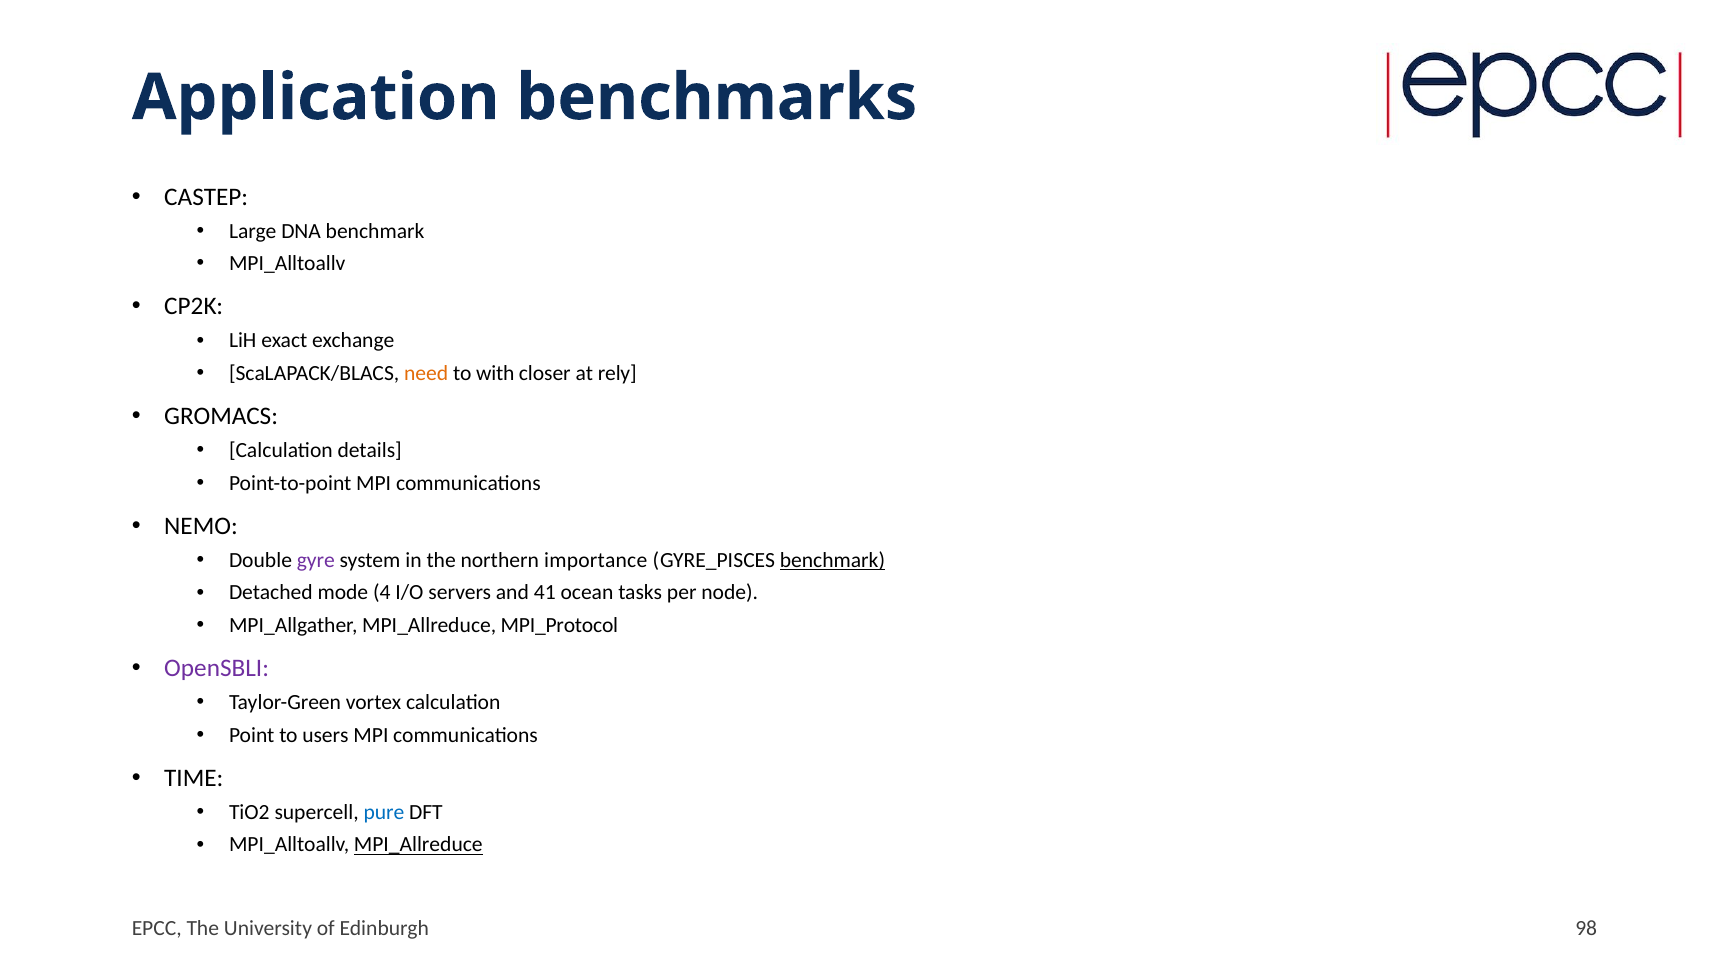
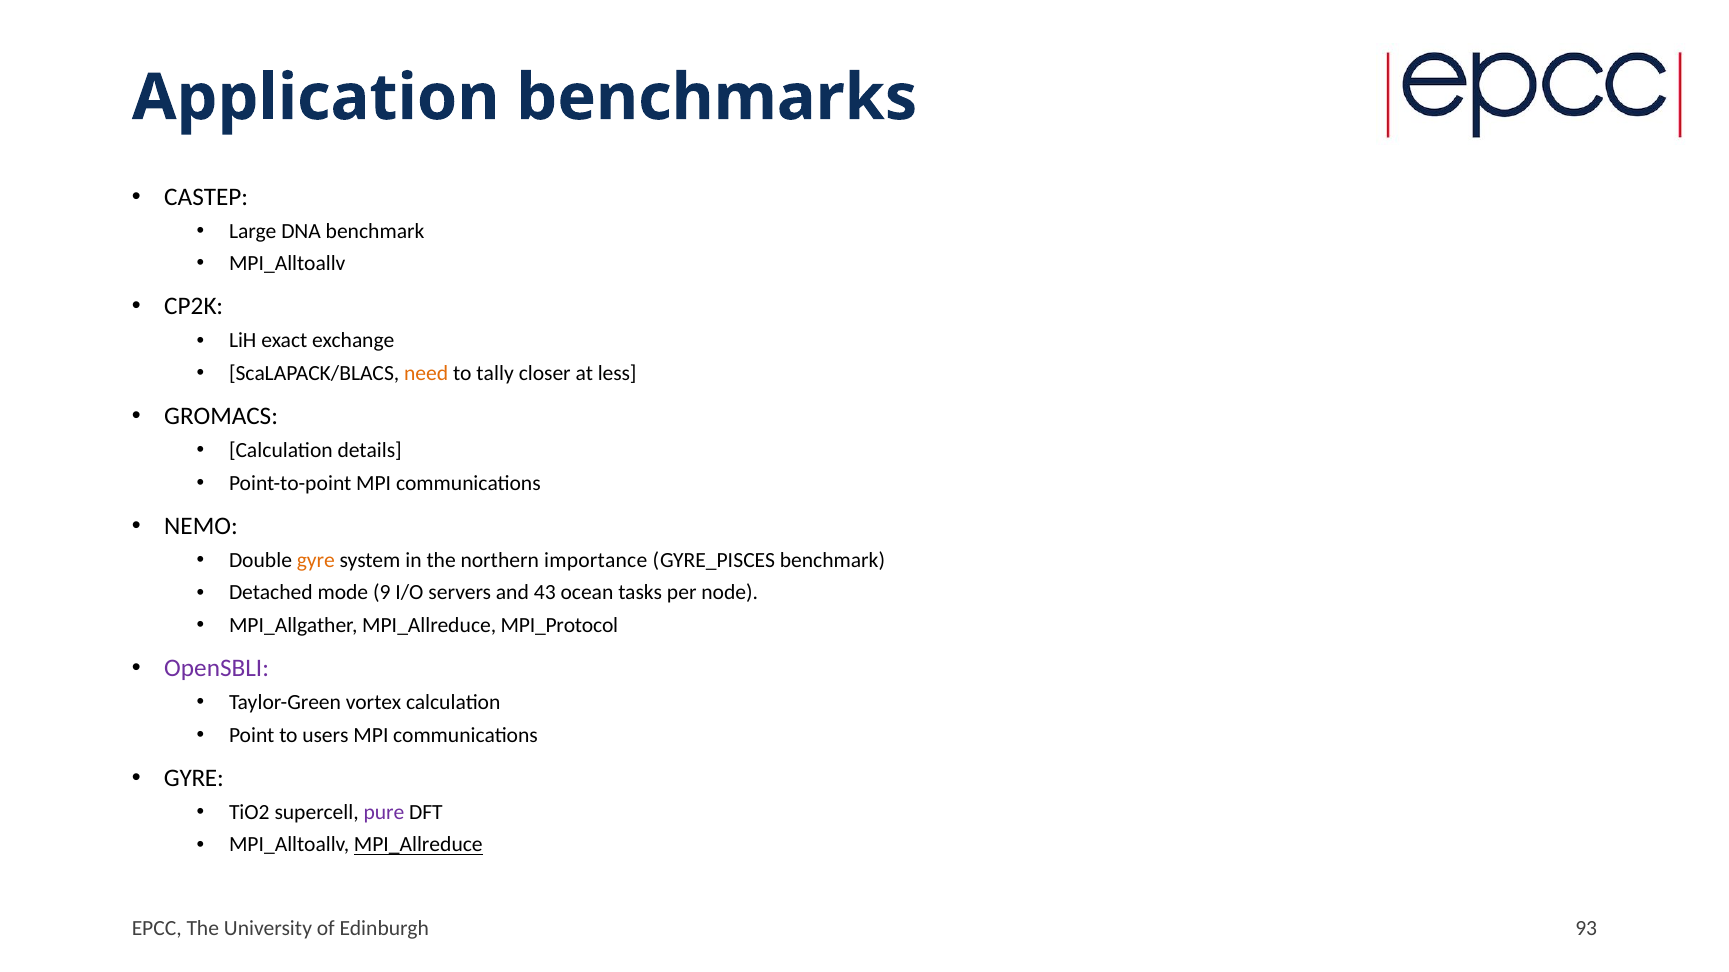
with: with -> tally
rely: rely -> less
gyre at (316, 561) colour: purple -> orange
benchmark at (832, 561) underline: present -> none
4: 4 -> 9
41: 41 -> 43
TIME at (194, 779): TIME -> GYRE
pure colour: blue -> purple
98: 98 -> 93
